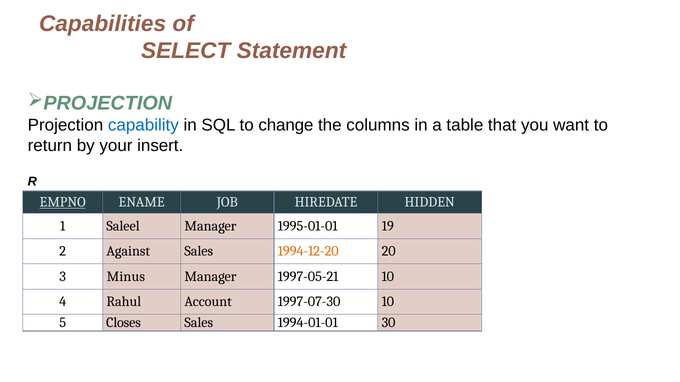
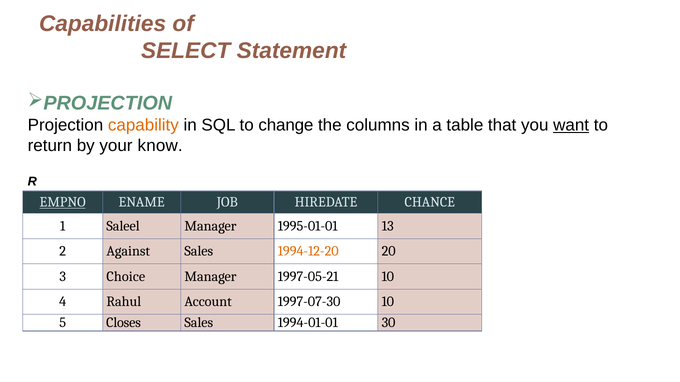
capability colour: blue -> orange
want underline: none -> present
insert: insert -> know
HIDDEN: HIDDEN -> CHANCE
19: 19 -> 13
Minus: Minus -> Choice
